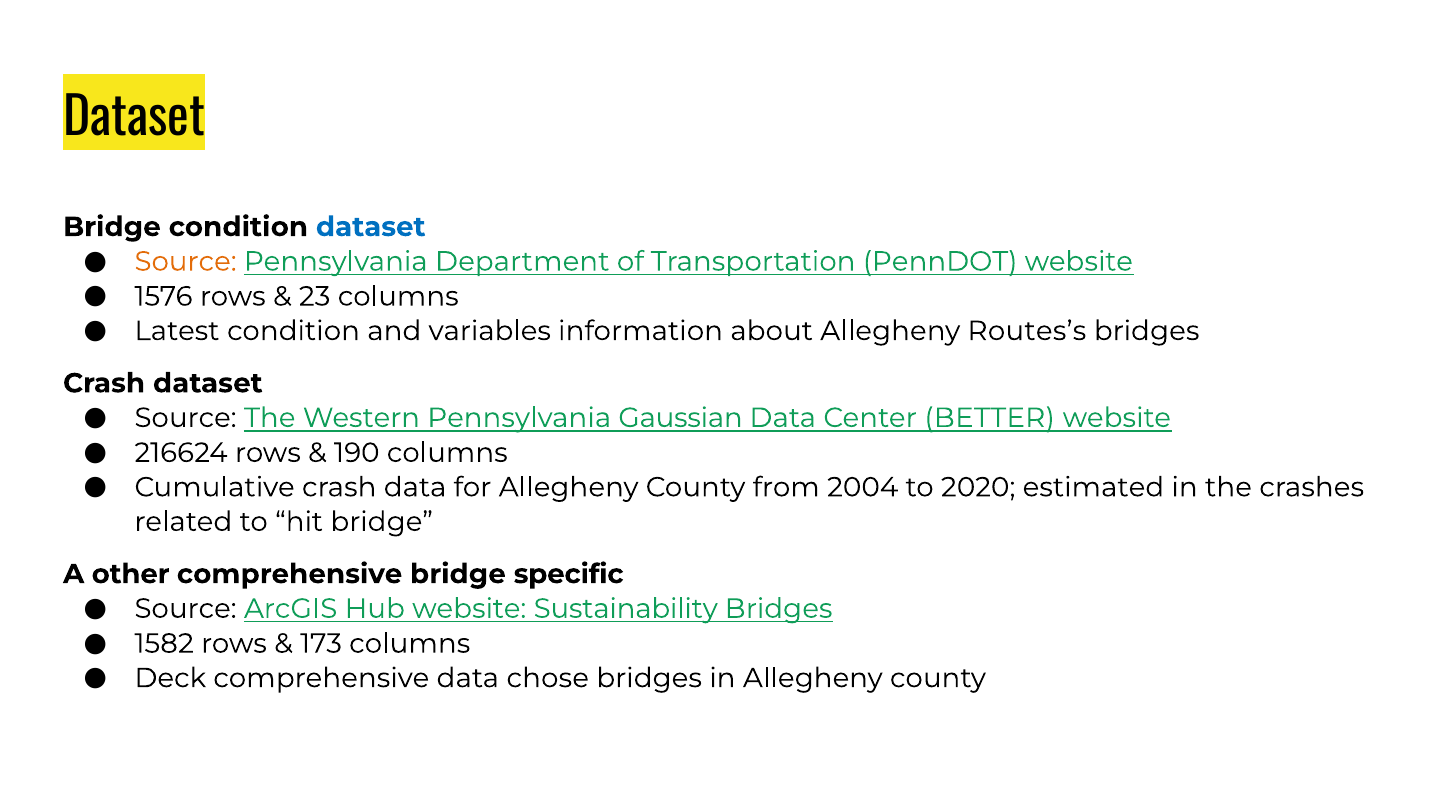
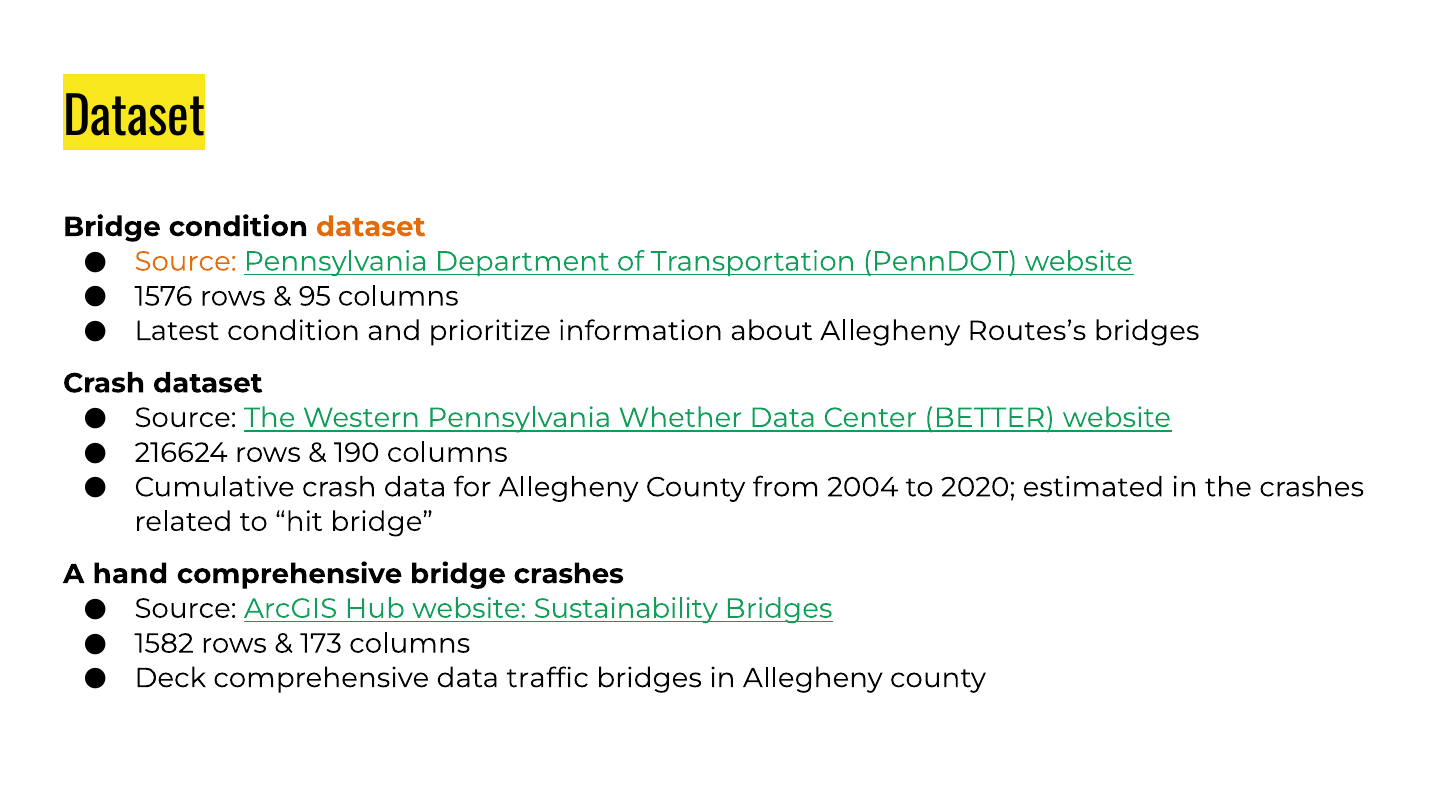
dataset at (371, 227) colour: blue -> orange
23: 23 -> 95
variables: variables -> prioritize
Gaussian: Gaussian -> Whether
other: other -> hand
bridge specific: specific -> crashes
chose: chose -> traffic
